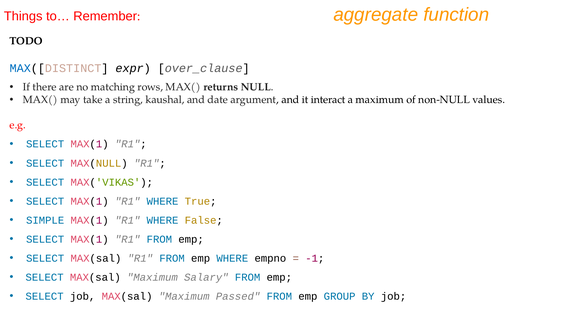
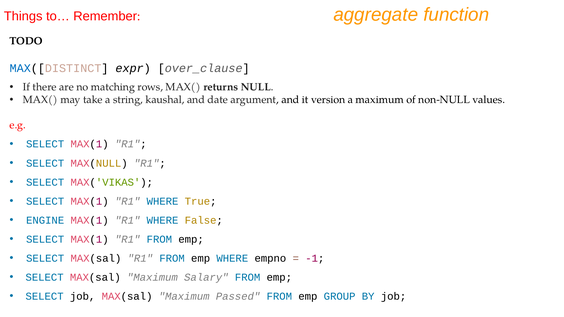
interact: interact -> version
SIMPLE: SIMPLE -> ENGINE
